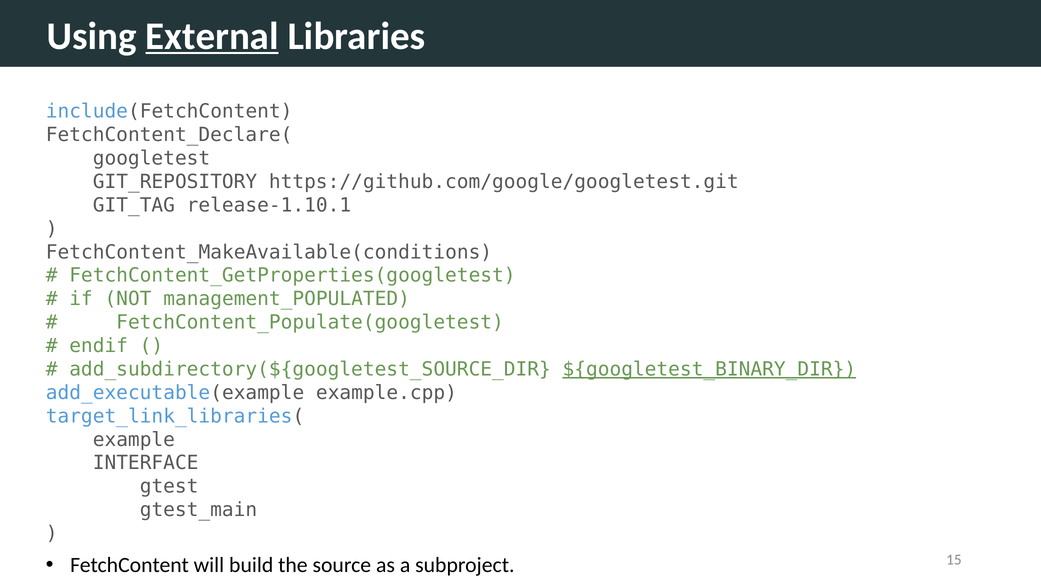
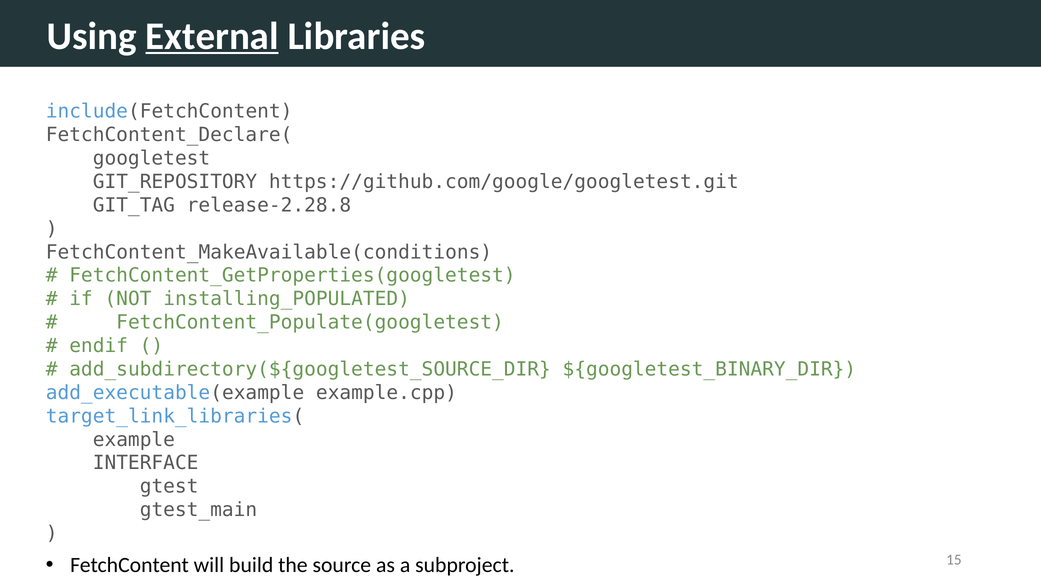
release-1.10.1: release-1.10.1 -> release-2.28.8
management_POPULATED: management_POPULATED -> installing_POPULATED
${googletest_BINARY_DIR underline: present -> none
